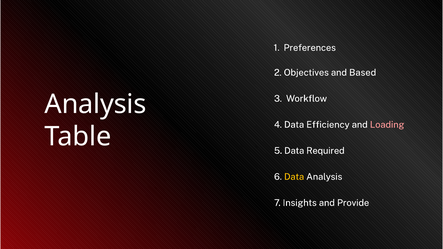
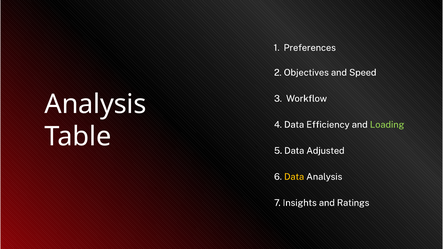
Based: Based -> Speed
Loading colour: pink -> light green
Required: Required -> Adjusted
Provide: Provide -> Ratings
